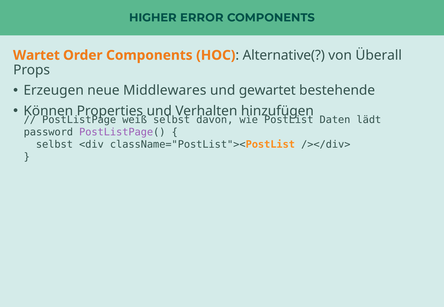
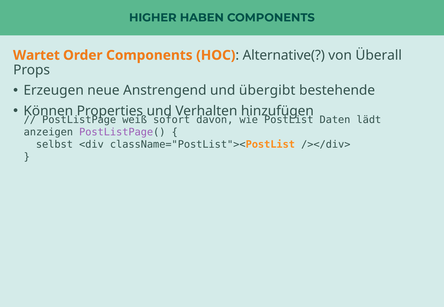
ERROR: ERROR -> HABEN
Middlewares: Middlewares -> Anstrengend
gewartet: gewartet -> übergibt
selbst at (172, 120): selbst -> sofort
password: password -> anzeigen
